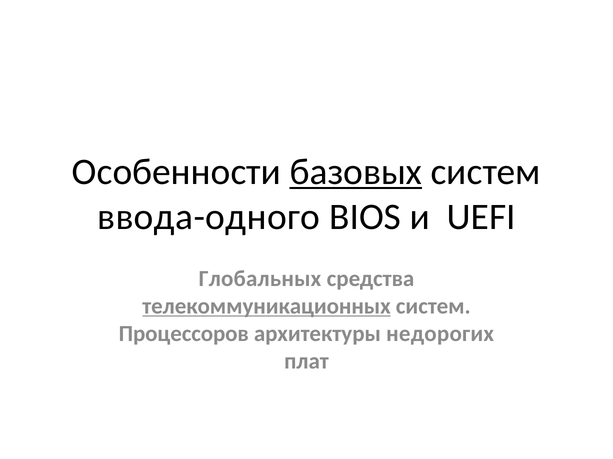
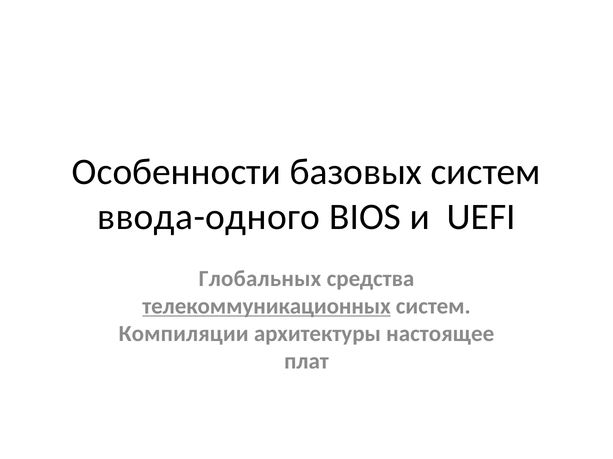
базовых underline: present -> none
Процессоров: Процессоров -> Компиляции
недорогих: недорогих -> настоящее
